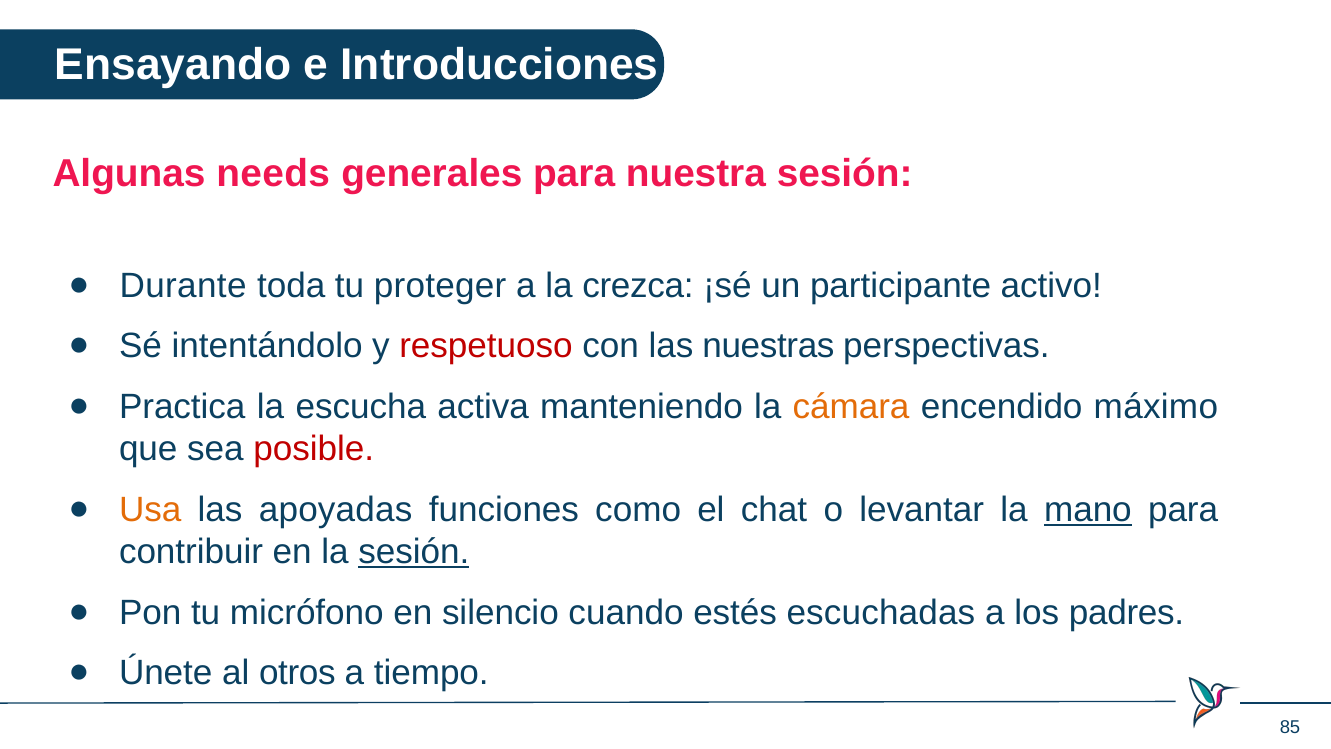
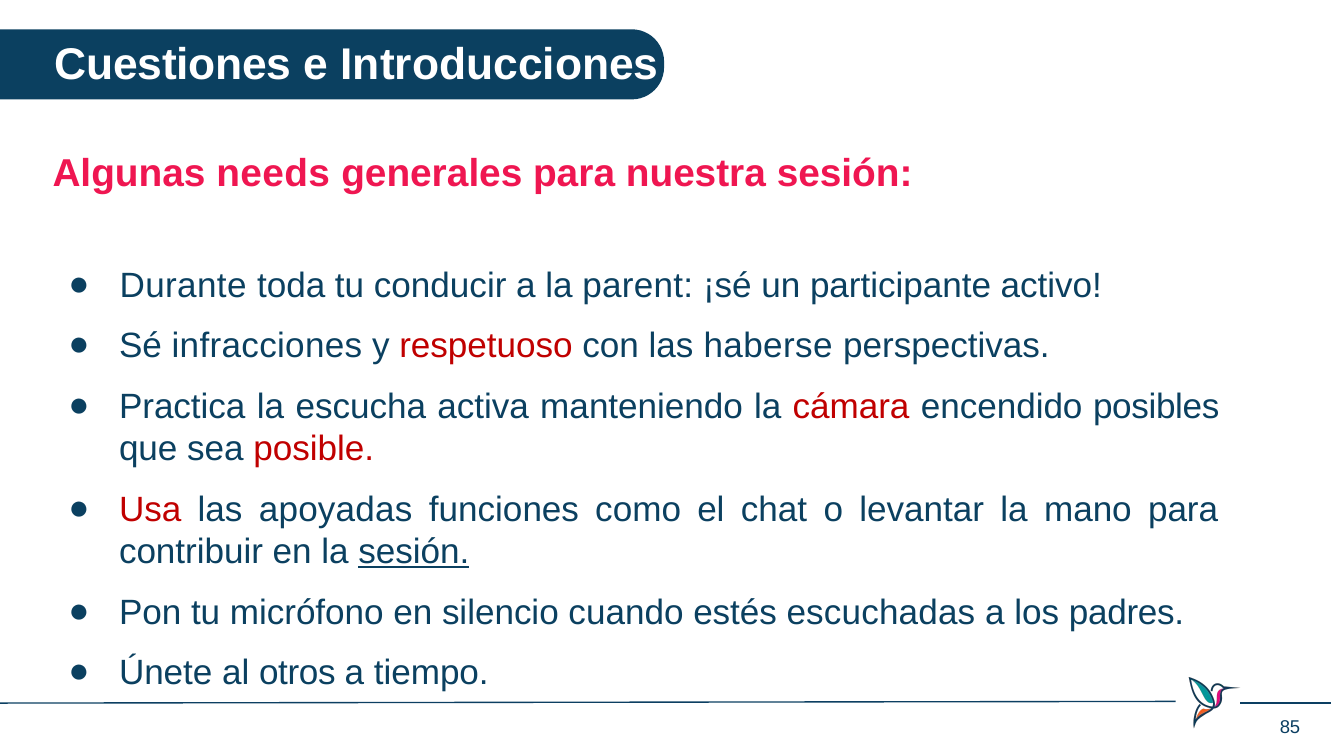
Ensayando: Ensayando -> Cuestiones
proteger: proteger -> conducir
crezca: crezca -> parent
intentándolo: intentándolo -> infracciones
nuestras: nuestras -> haberse
cámara colour: orange -> red
máximo: máximo -> posibles
Usa colour: orange -> red
mano underline: present -> none
